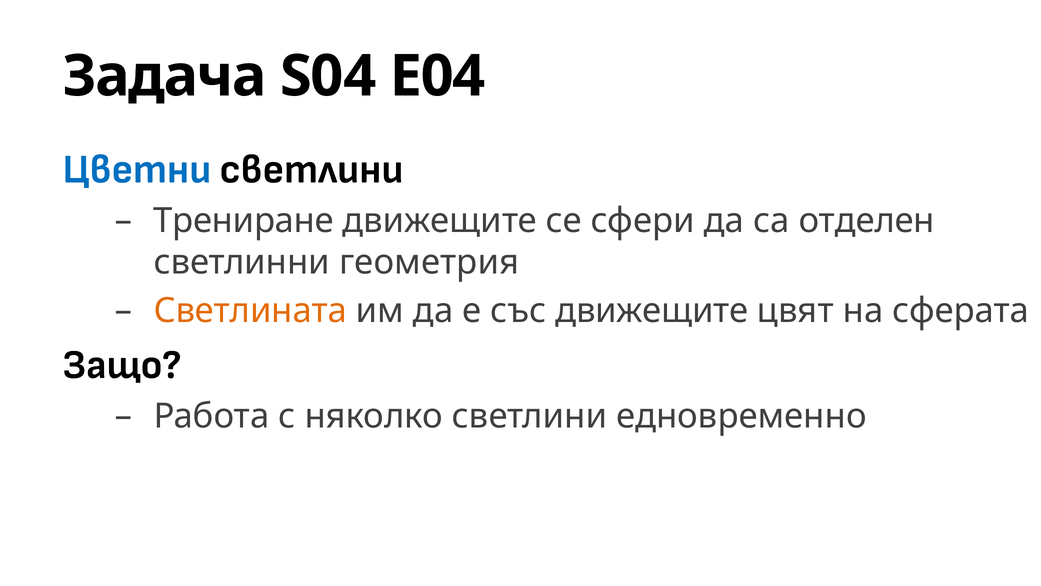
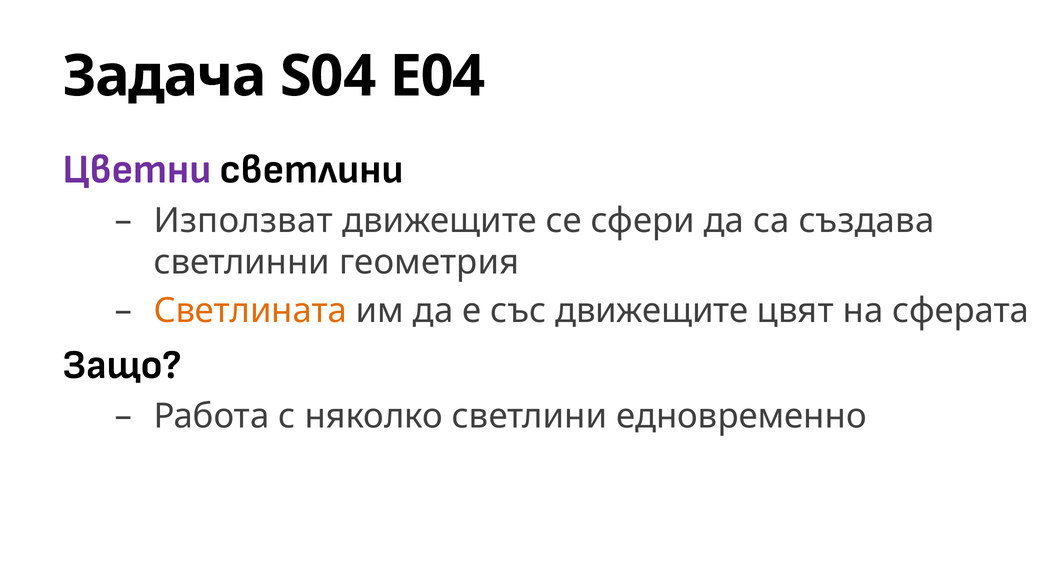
Цветни colour: blue -> purple
Трениране: Трениране -> Използват
отделен: отделен -> създава
